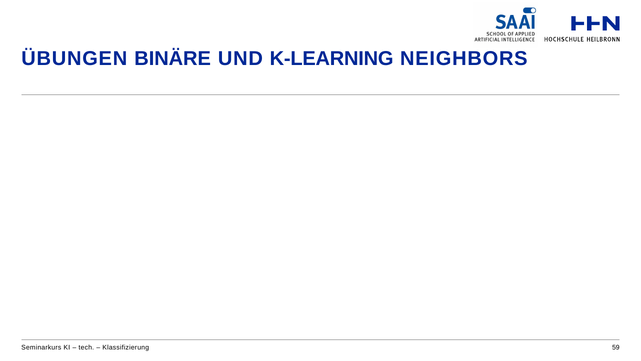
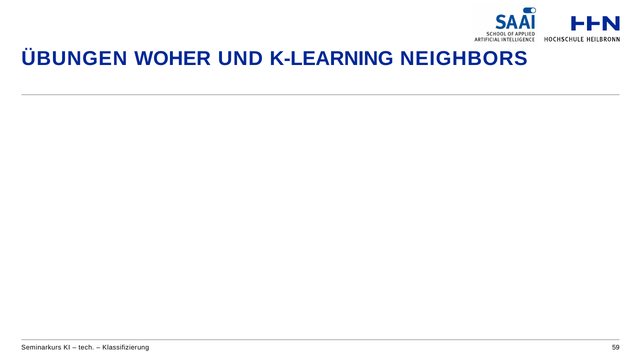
BINÄRE: BINÄRE -> WOHER
